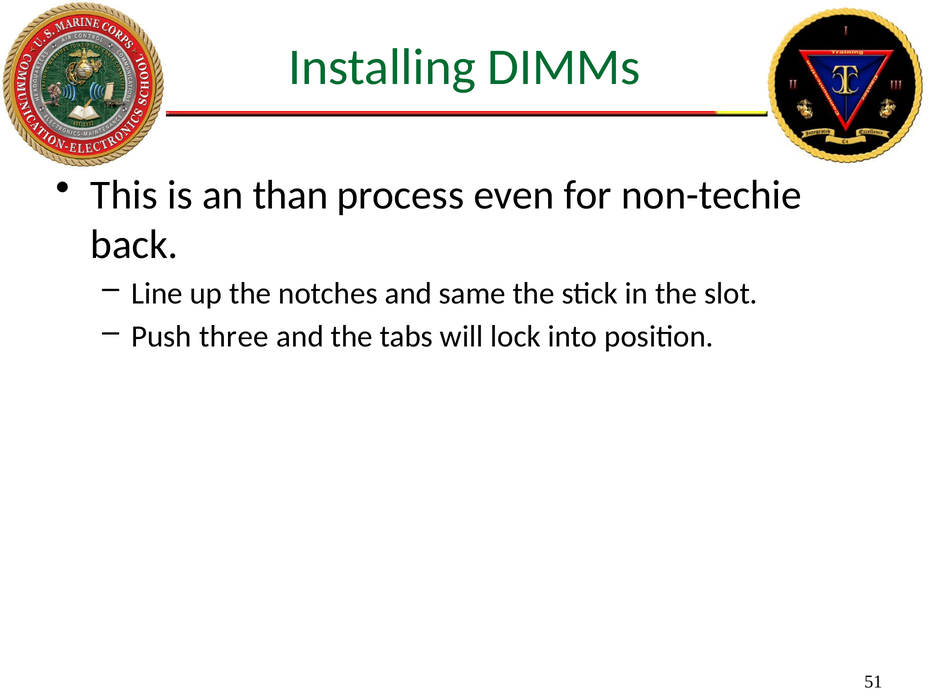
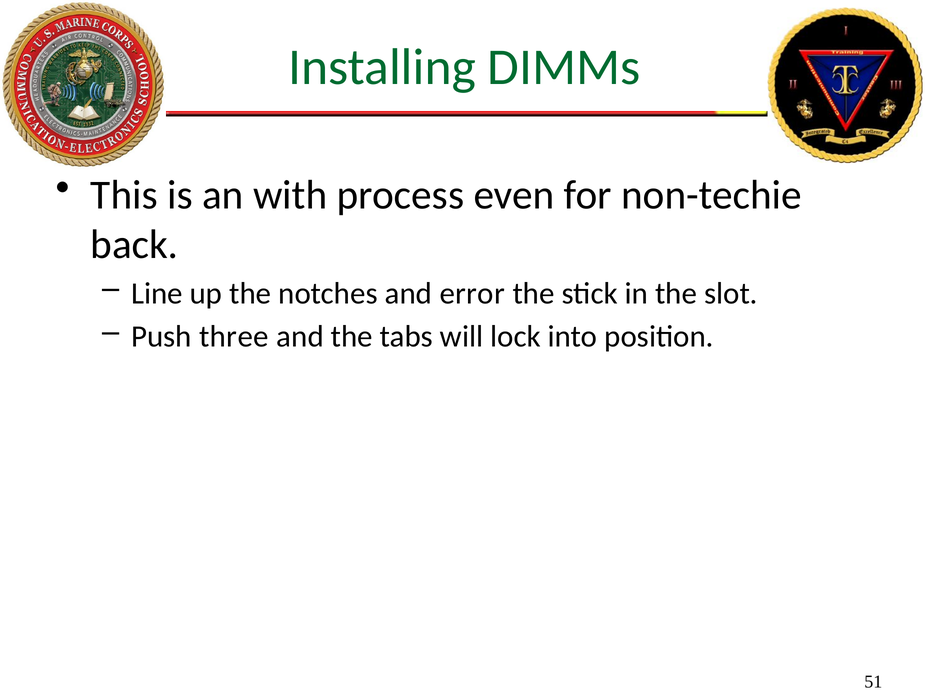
than: than -> with
same: same -> error
